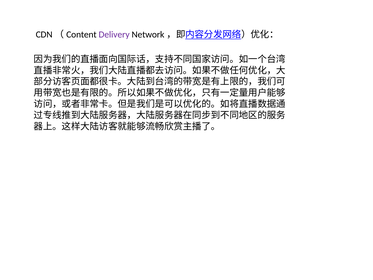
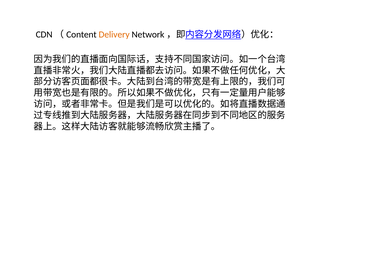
Delivery colour: purple -> orange
